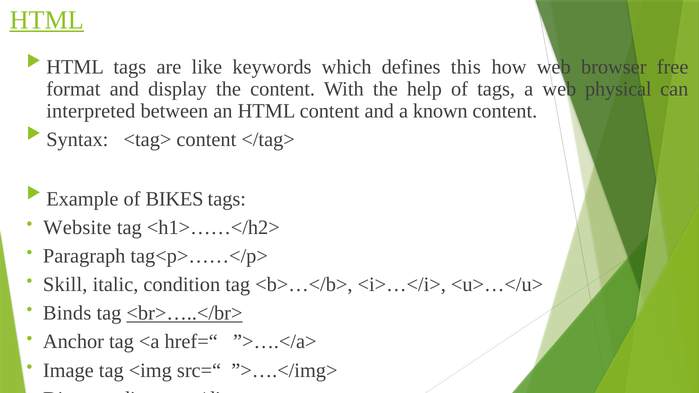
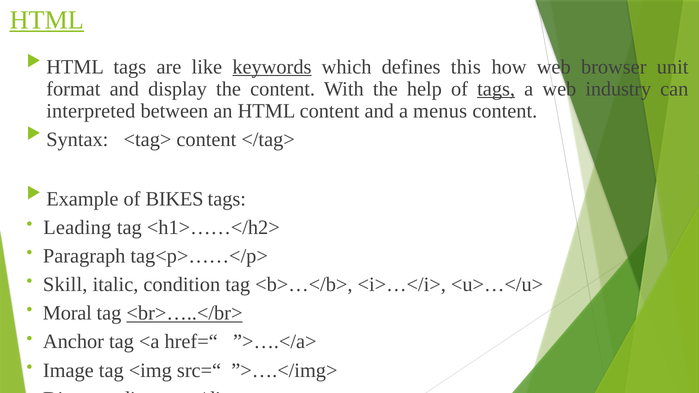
keywords underline: none -> present
free: free -> unit
tags at (496, 89) underline: none -> present
physical: physical -> industry
known: known -> menus
Website: Website -> Leading
Binds: Binds -> Moral
